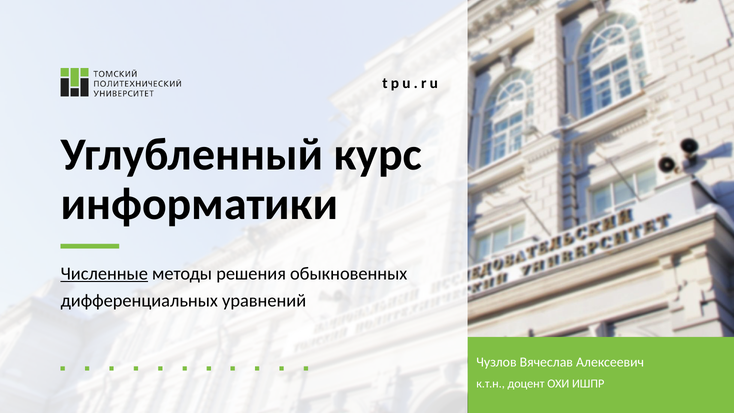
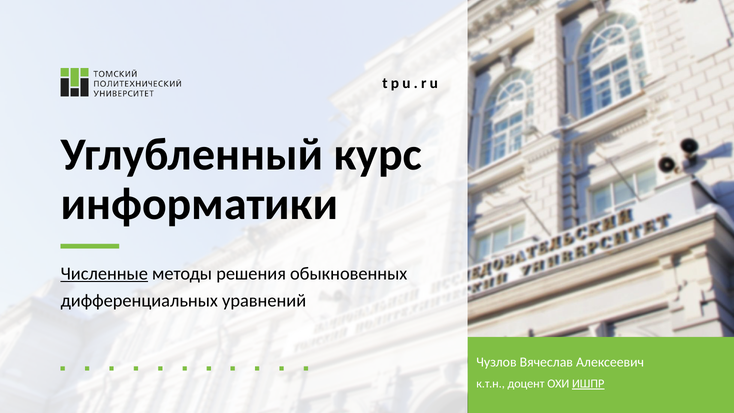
ИШПР underline: none -> present
